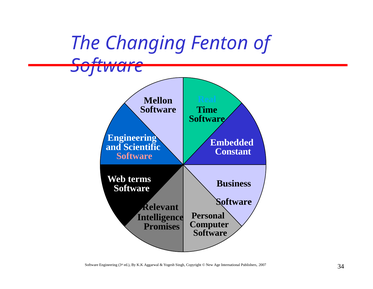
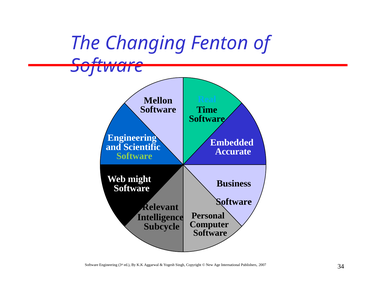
Constant: Constant -> Accurate
Software at (134, 156) colour: pink -> light green
terms: terms -> might
Promises: Promises -> Subcycle
